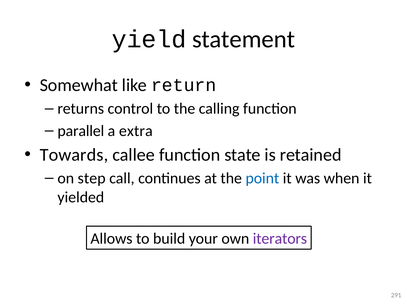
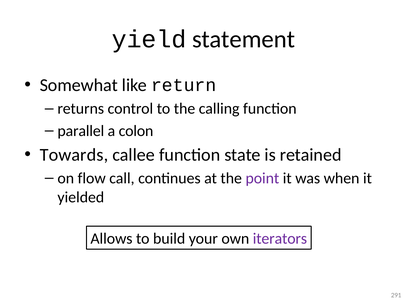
extra: extra -> colon
step: step -> flow
point colour: blue -> purple
